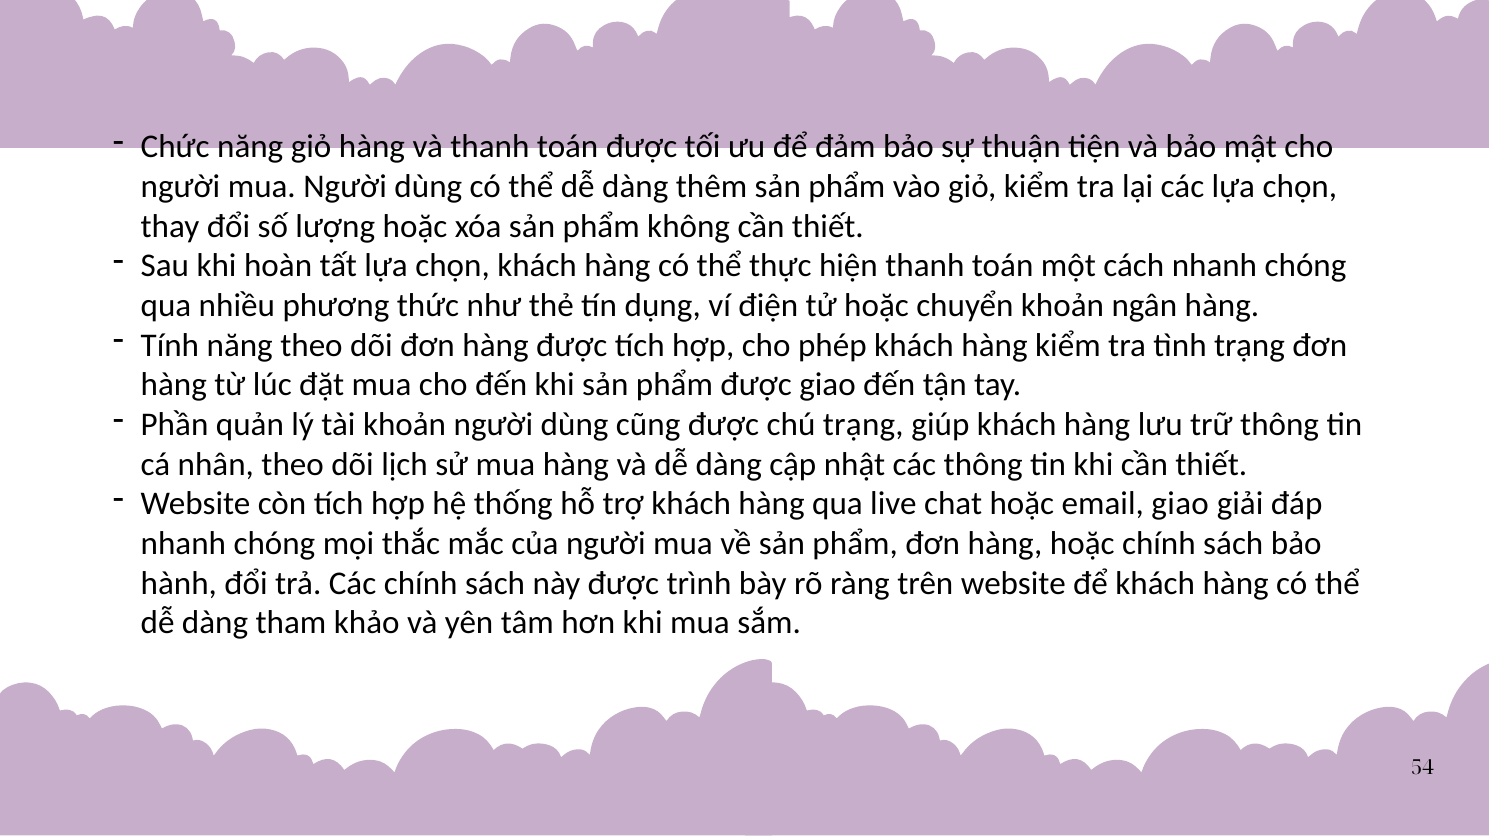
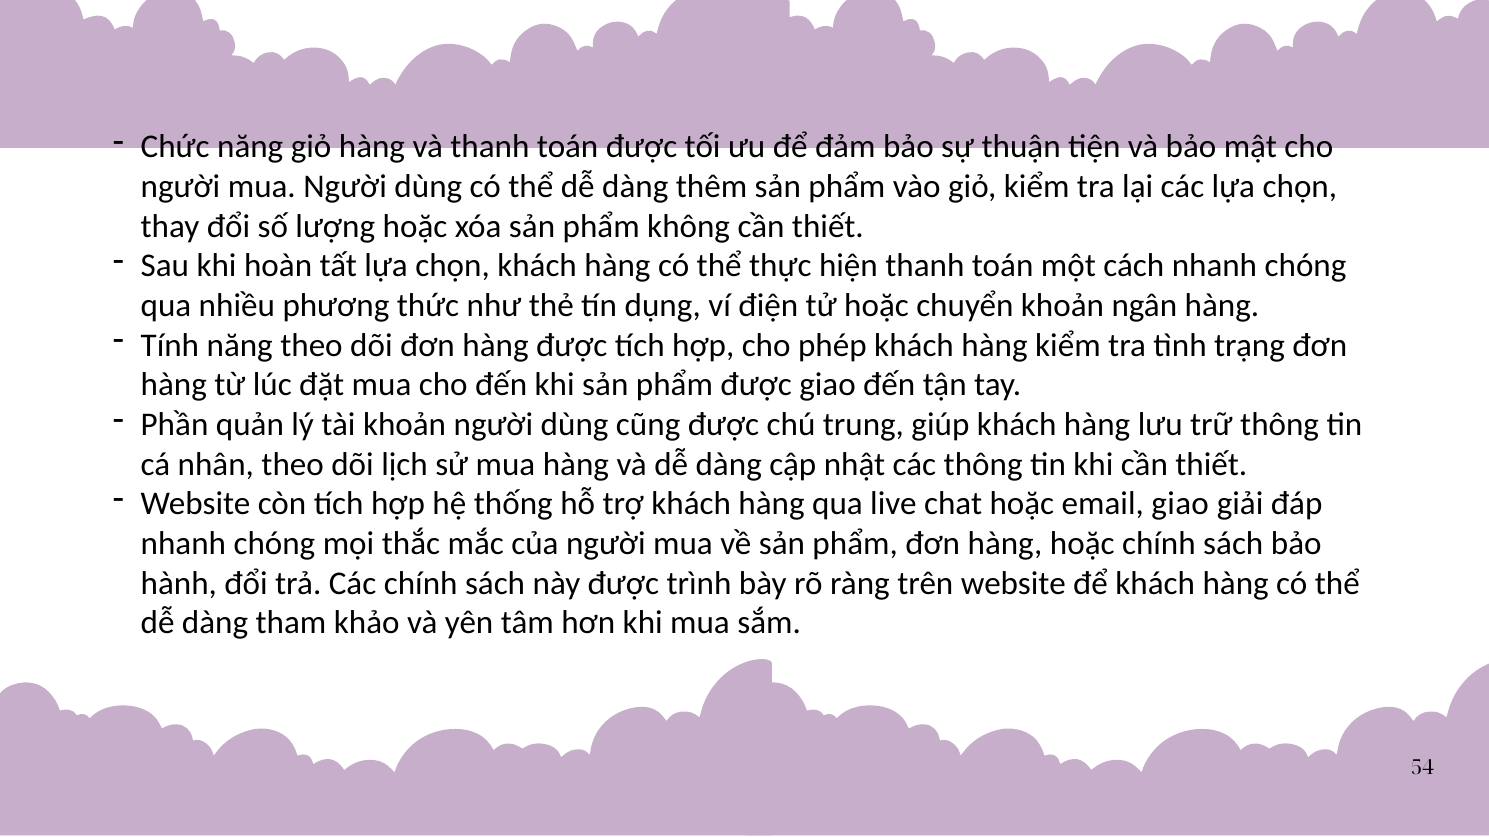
chú trạng: trạng -> trung
